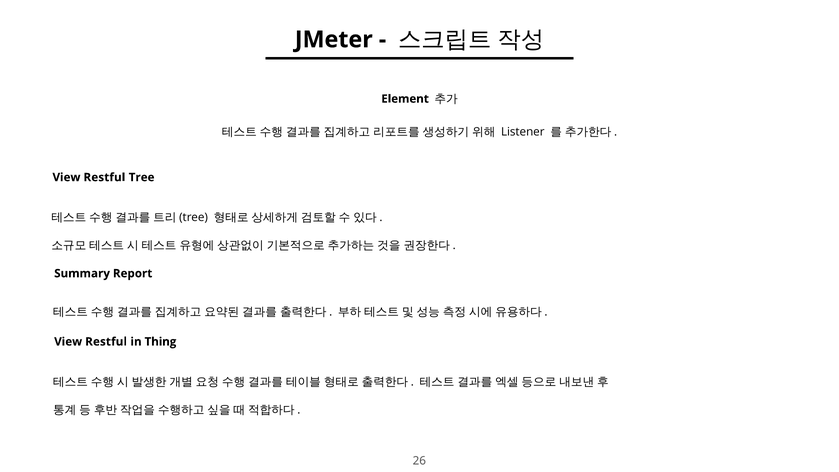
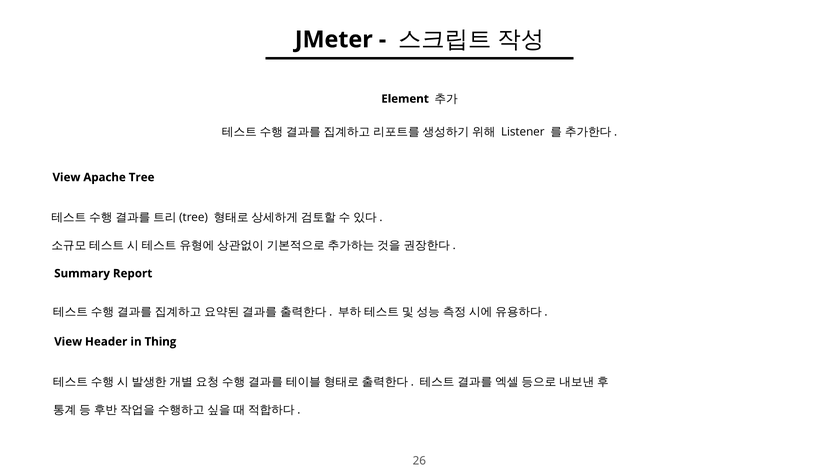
Restful at (104, 177): Restful -> Apache
Restful at (106, 342): Restful -> Header
